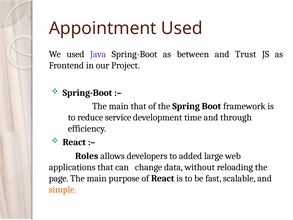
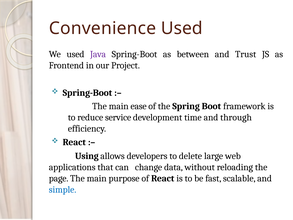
Appointment: Appointment -> Convenience
main that: that -> ease
Roles: Roles -> Using
added: added -> delete
simple colour: orange -> blue
